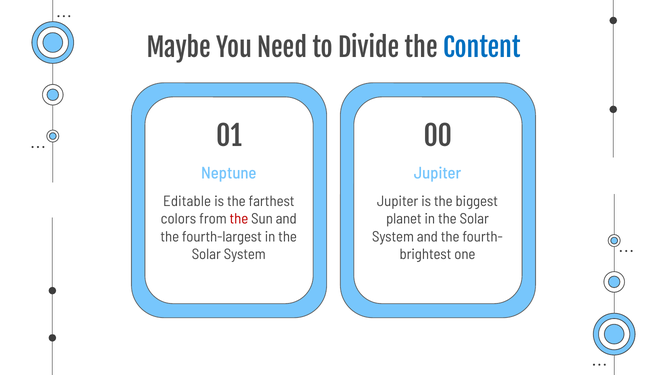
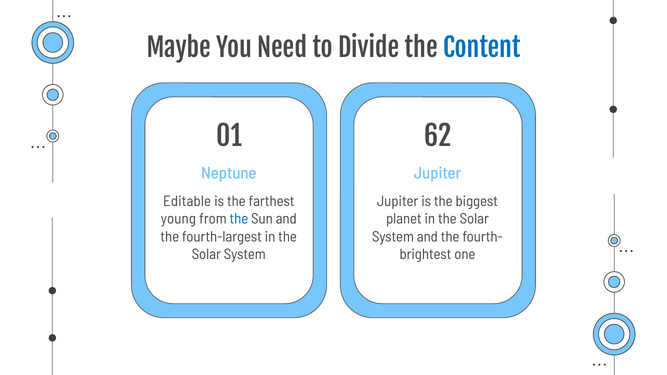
00: 00 -> 62
colors: colors -> young
the at (239, 219) colour: red -> blue
